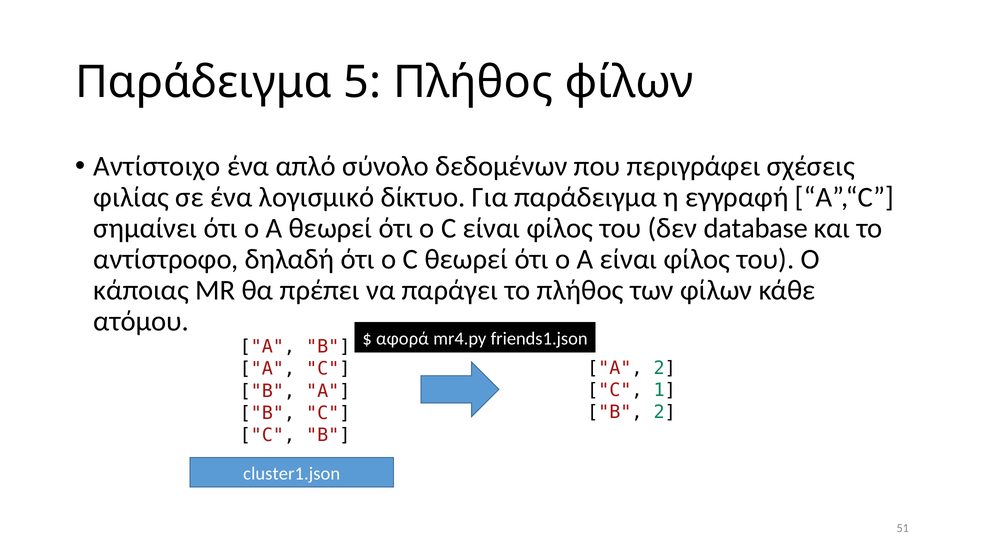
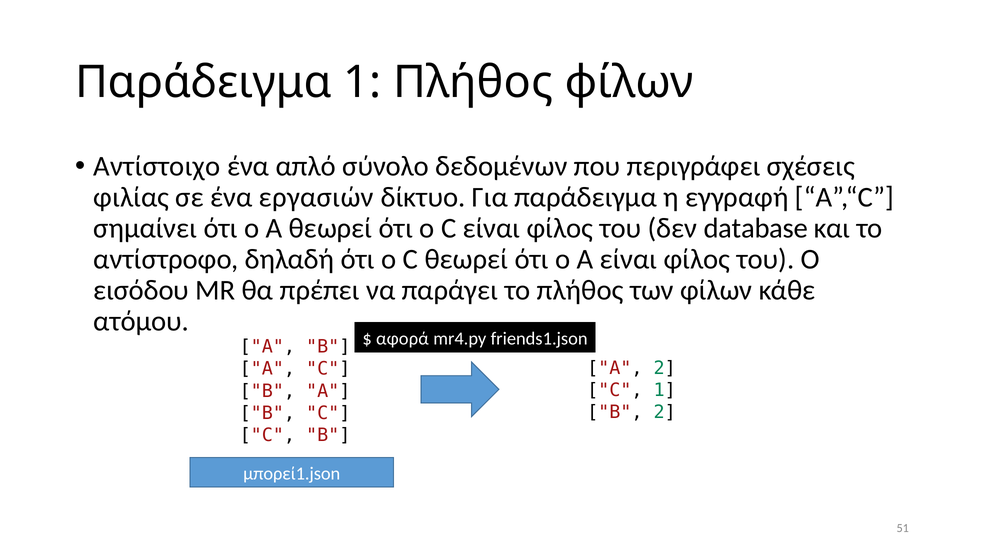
Παράδειγμα 5: 5 -> 1
λογισμικό: λογισμικό -> εργασιών
κάποιας: κάποιας -> εισόδου
cluster1.json: cluster1.json -> μπορεί1.json
